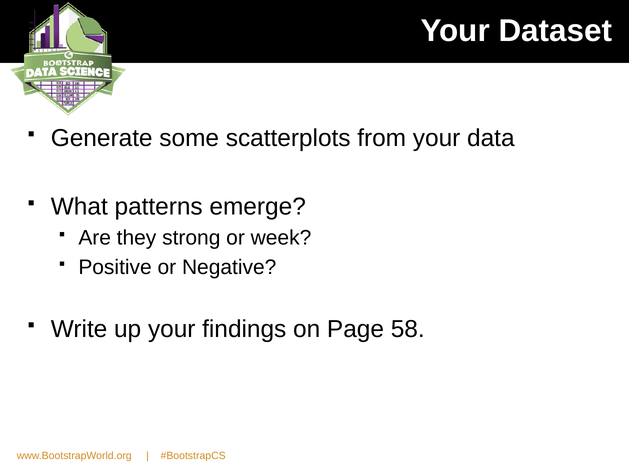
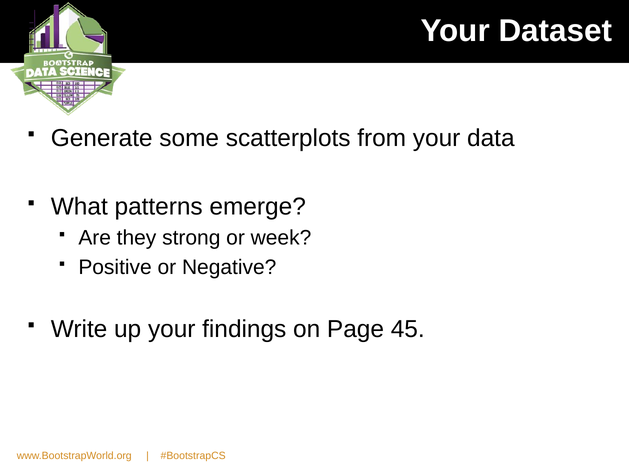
58: 58 -> 45
